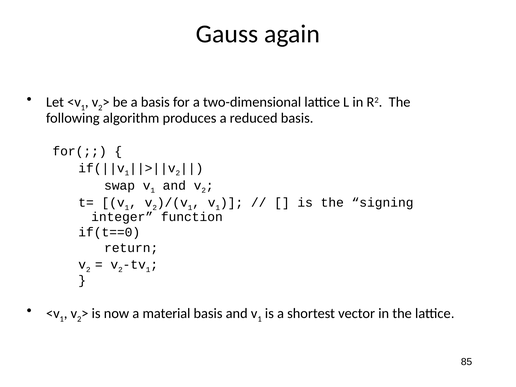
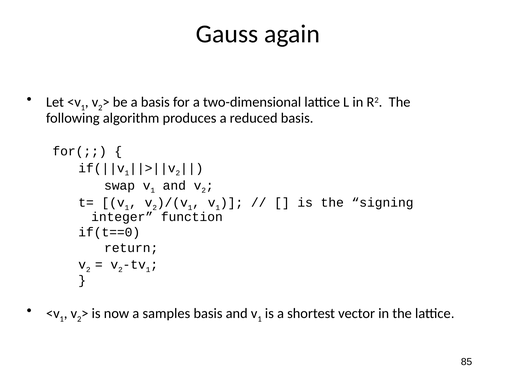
material: material -> samples
